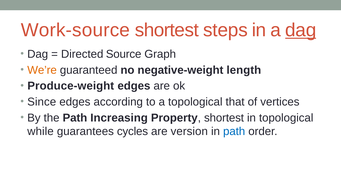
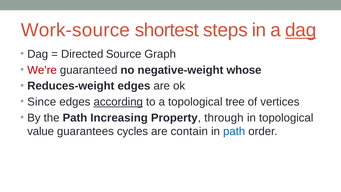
We’re colour: orange -> red
length: length -> whose
Produce-weight: Produce-weight -> Reduces-weight
according underline: none -> present
that: that -> tree
Property shortest: shortest -> through
while: while -> value
version: version -> contain
